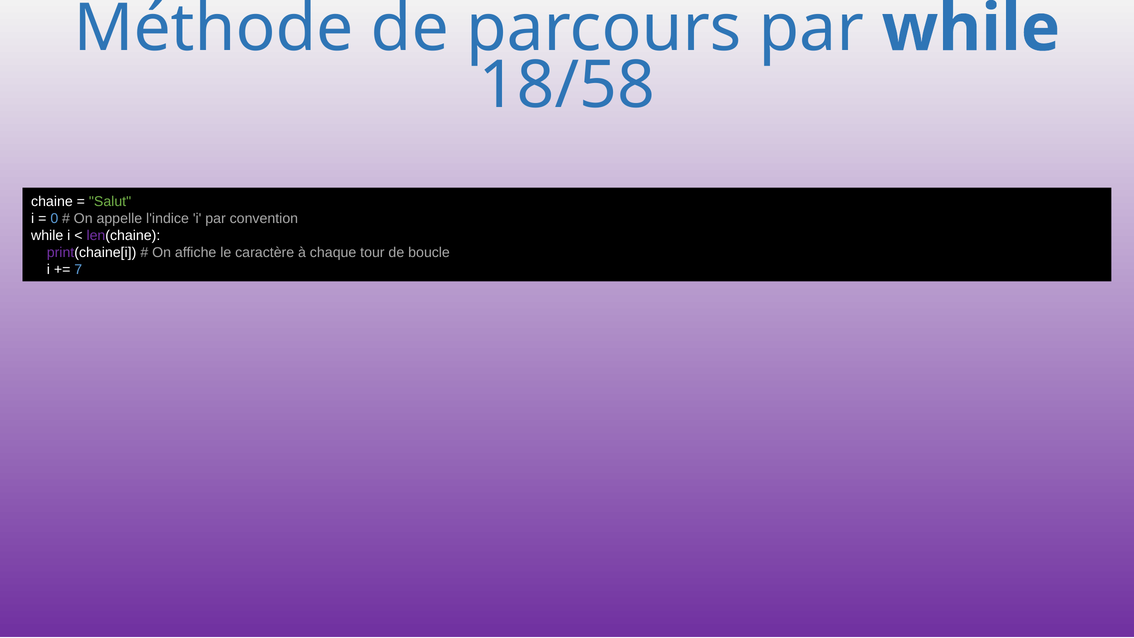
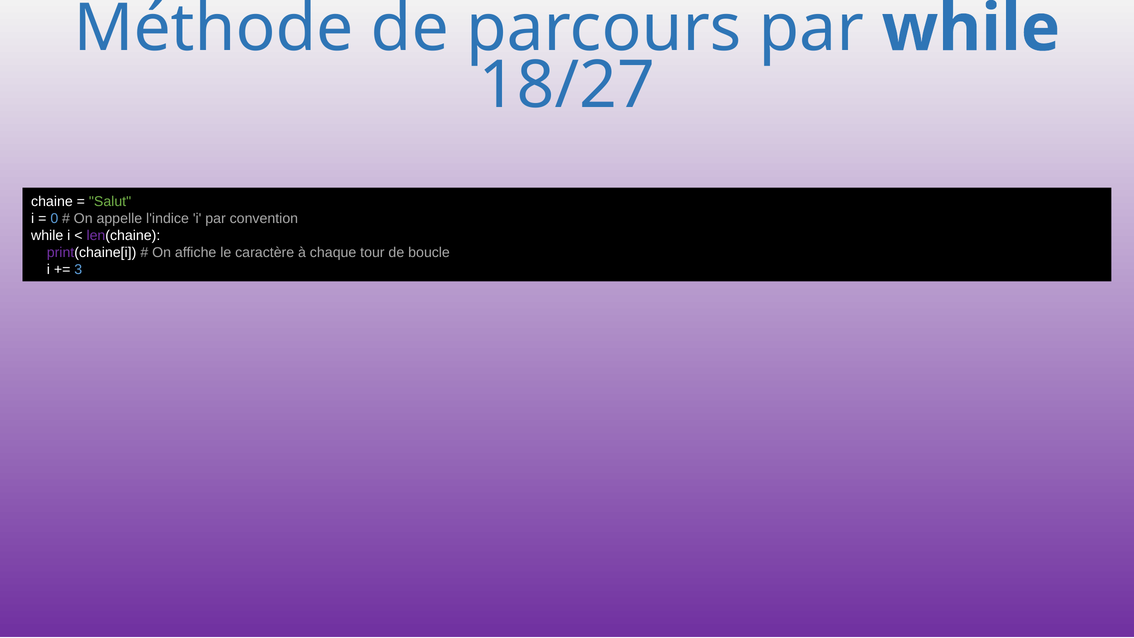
18/58: 18/58 -> 18/27
7: 7 -> 3
